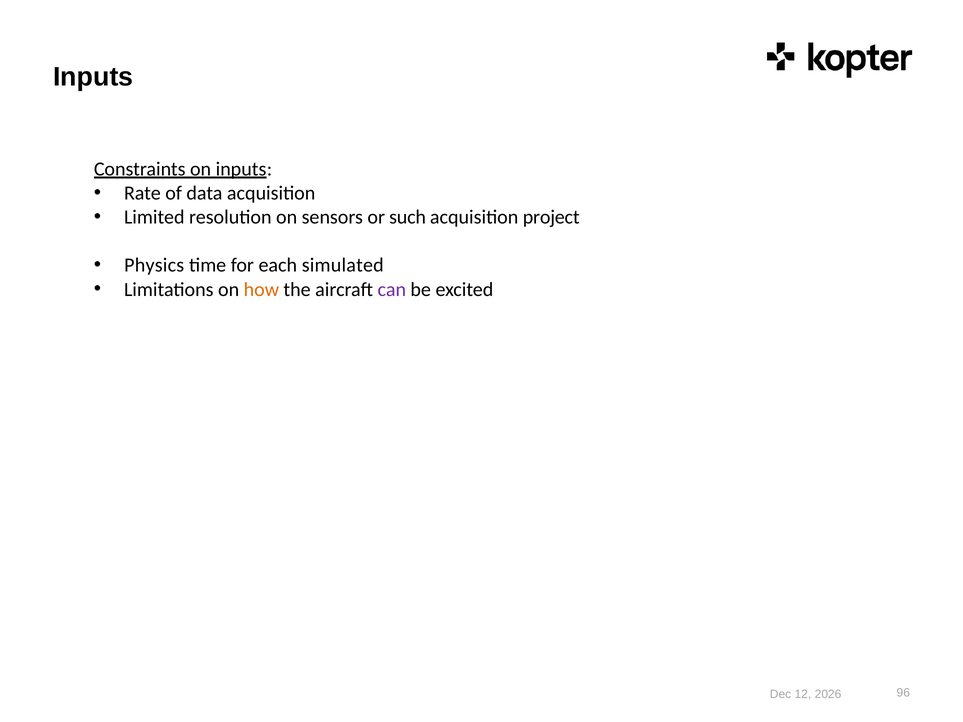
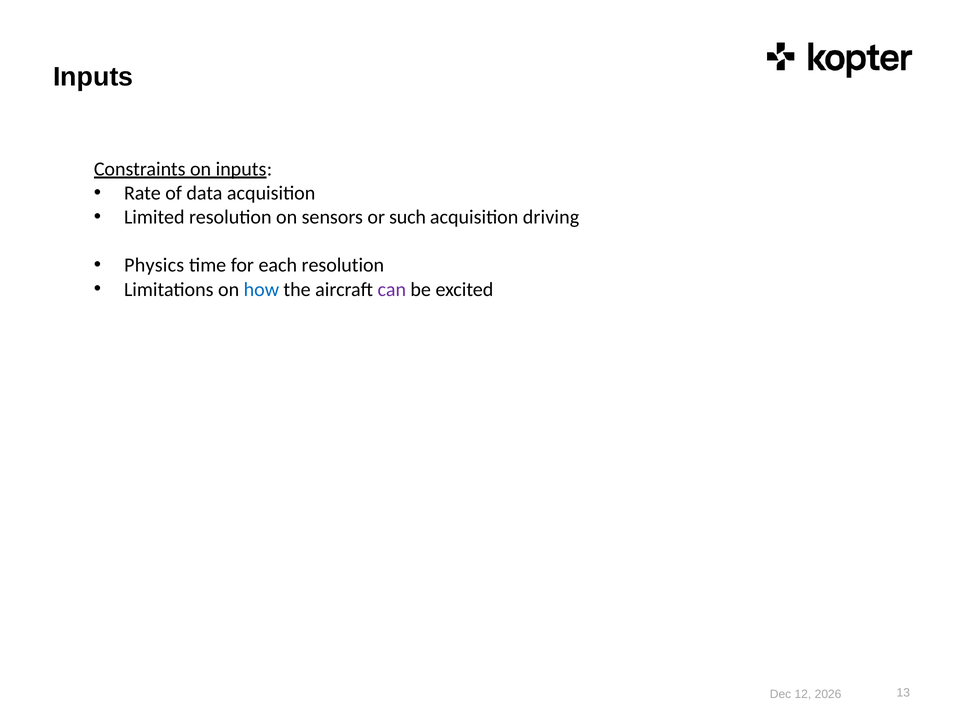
project: project -> driving
each simulated: simulated -> resolution
how colour: orange -> blue
96: 96 -> 13
